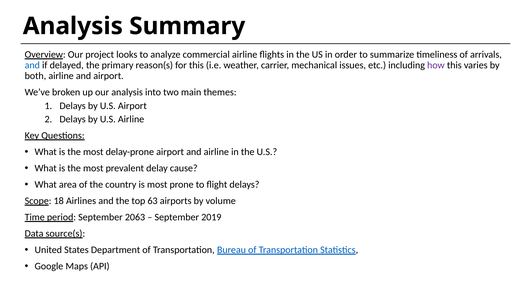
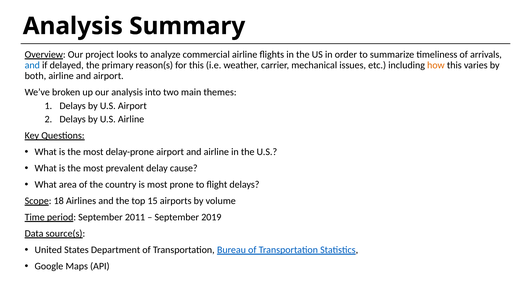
how colour: purple -> orange
63: 63 -> 15
2063: 2063 -> 2011
